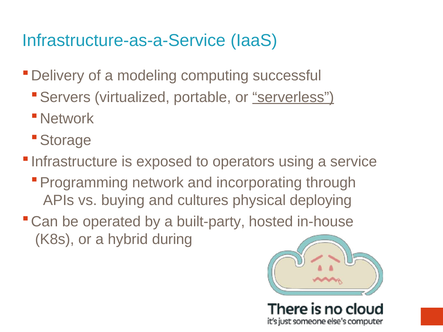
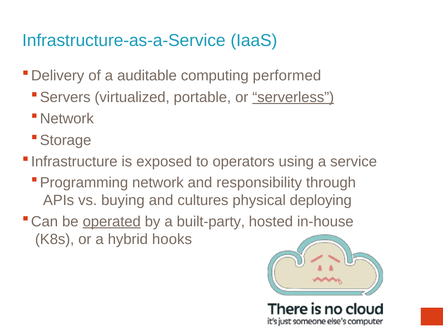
modeling: modeling -> auditable
successful: successful -> performed
incorporating: incorporating -> responsibility
operated underline: none -> present
during: during -> hooks
